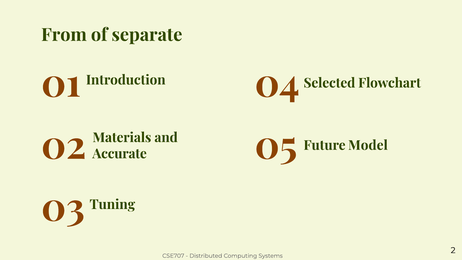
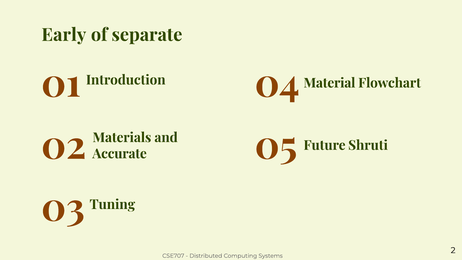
From: From -> Early
Selected: Selected -> Material
Model: Model -> Shruti
